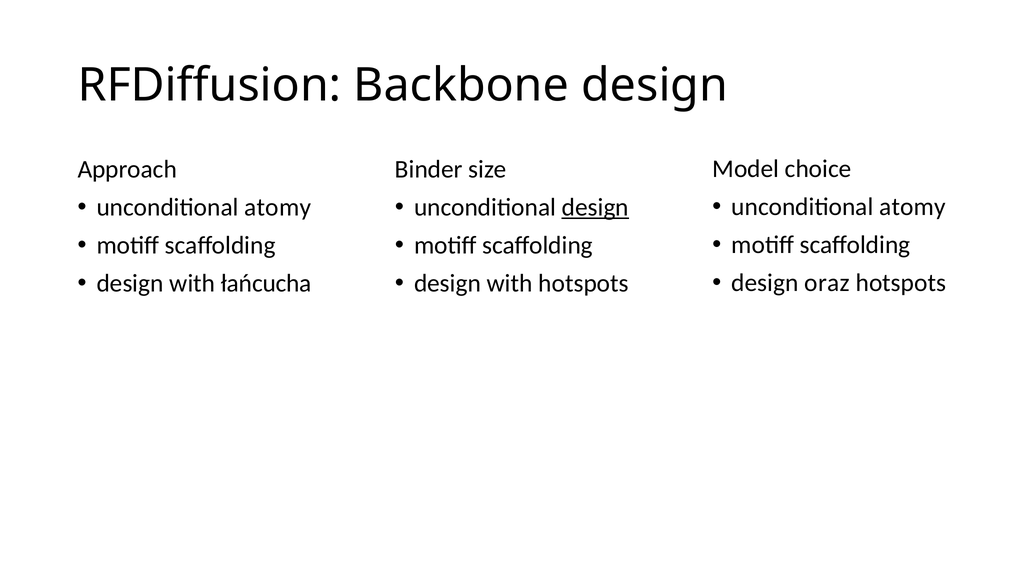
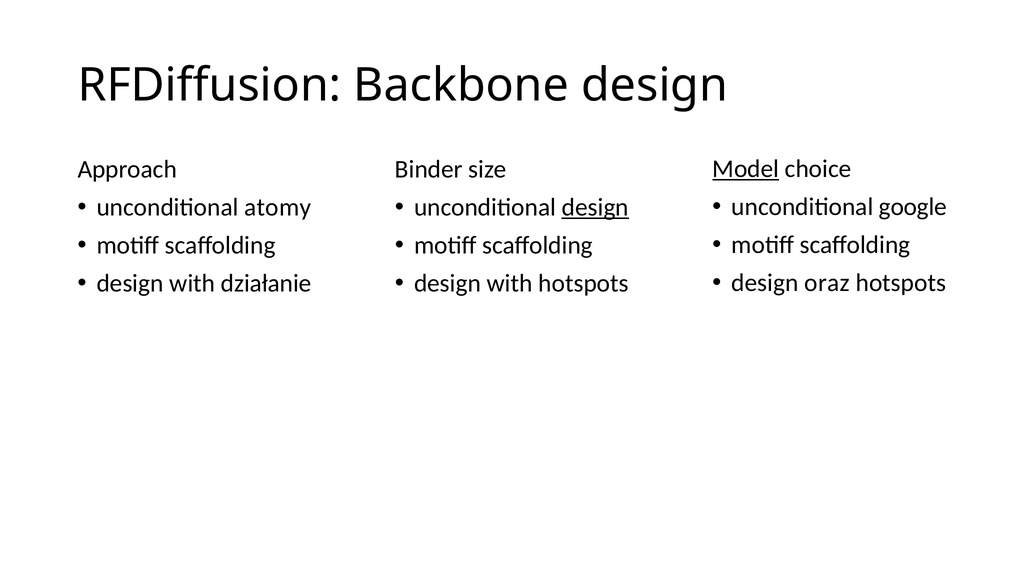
Model underline: none -> present
atomy at (913, 207): atomy -> google
łańcucha: łańcucha -> działanie
